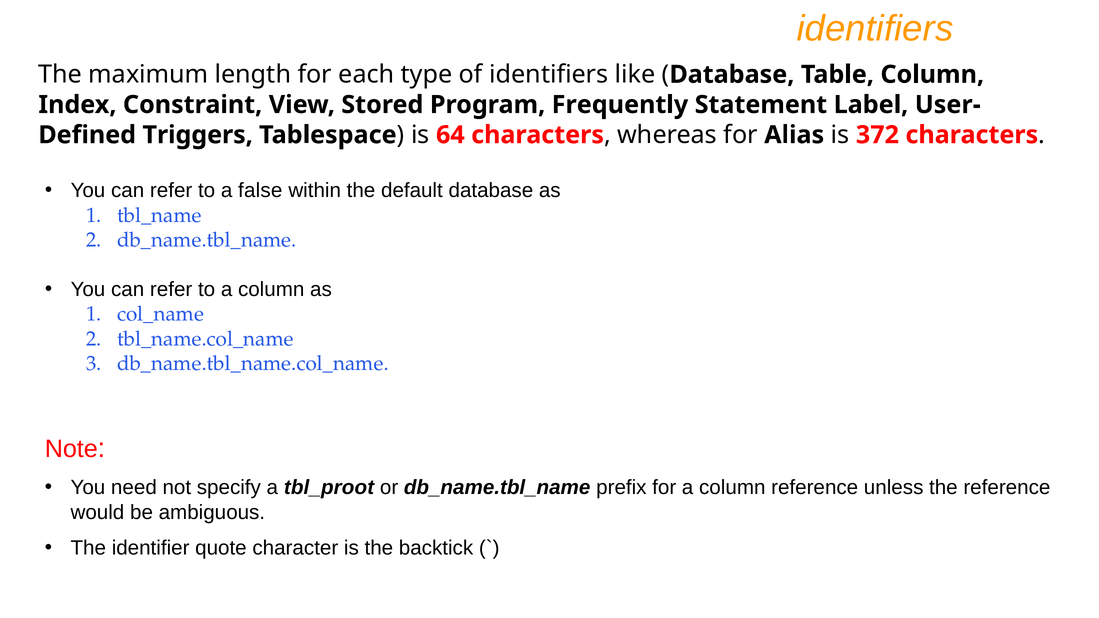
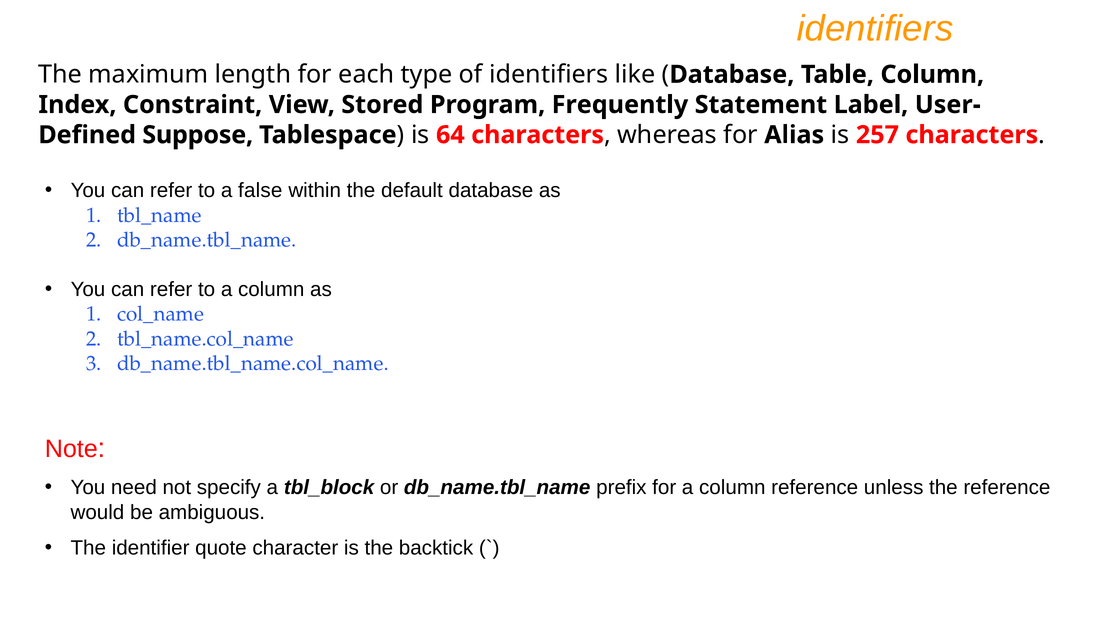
Triggers: Triggers -> Suppose
372: 372 -> 257
tbl_proot: tbl_proot -> tbl_block
